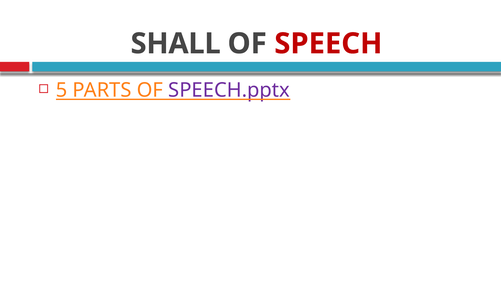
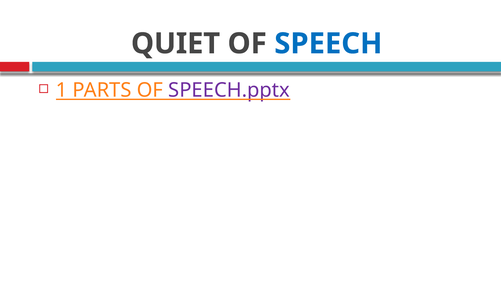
SHALL: SHALL -> QUIET
SPEECH colour: red -> blue
5: 5 -> 1
